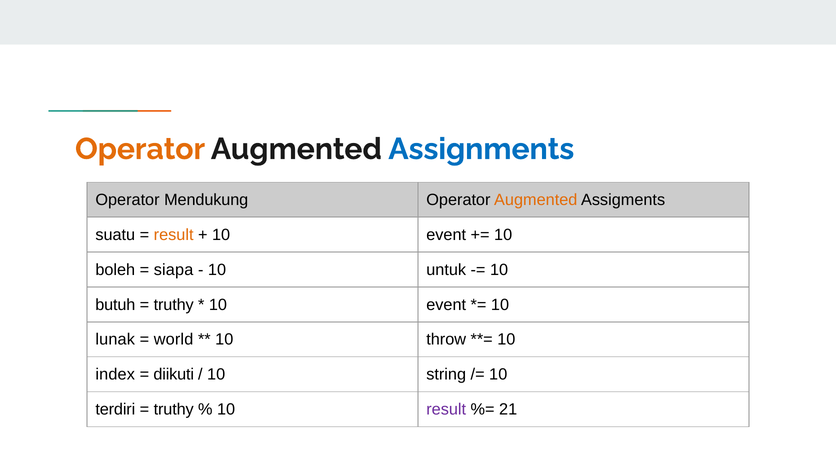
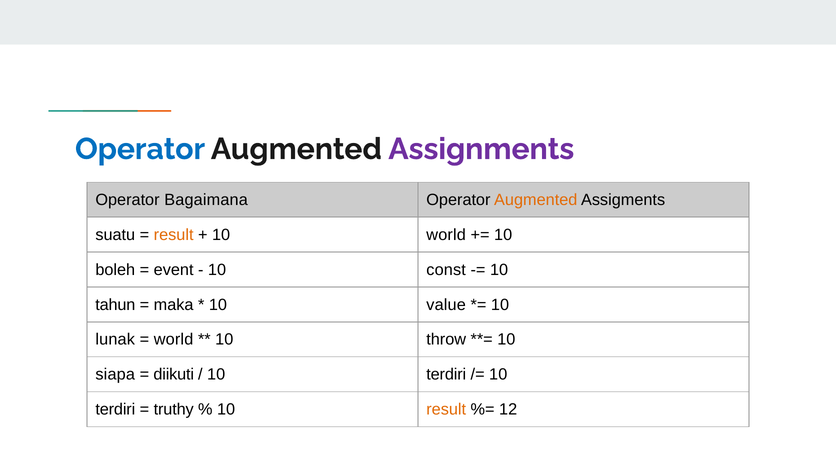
Operator at (140, 149) colour: orange -> blue
Assignments colour: blue -> purple
Mendukung: Mendukung -> Bagaimana
event at (446, 235): event -> world
siapa: siapa -> event
untuk: untuk -> const
butuh: butuh -> tahun
truthy at (174, 305): truthy -> maka
event at (446, 305): event -> value
index: index -> siapa
string at (446, 375): string -> terdiri
result at (446, 410) colour: purple -> orange
21: 21 -> 12
